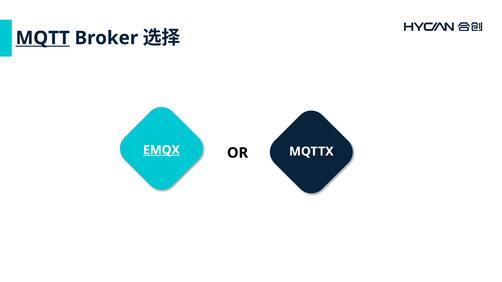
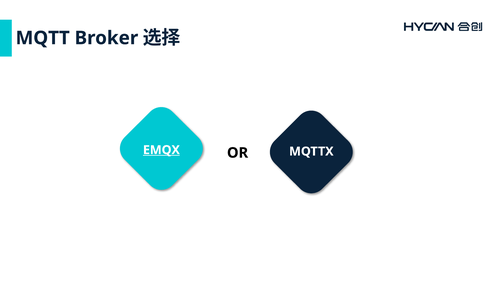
MQTT underline: present -> none
